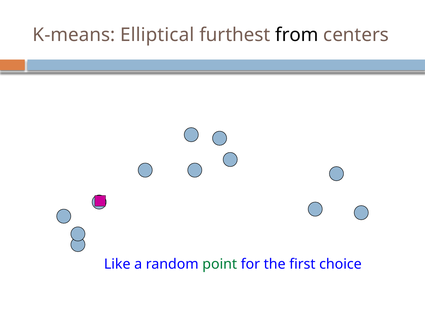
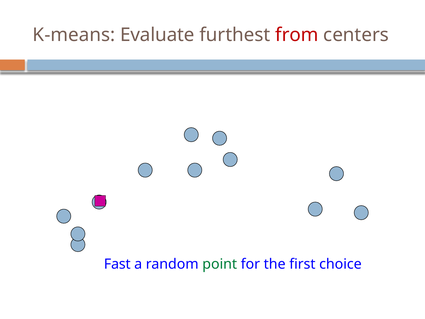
Elliptical: Elliptical -> Evaluate
from colour: black -> red
Like: Like -> Fast
